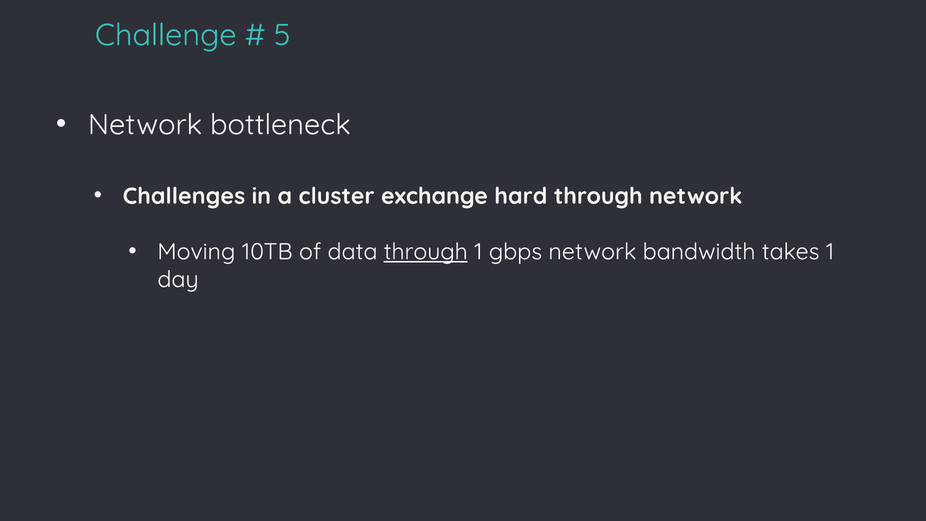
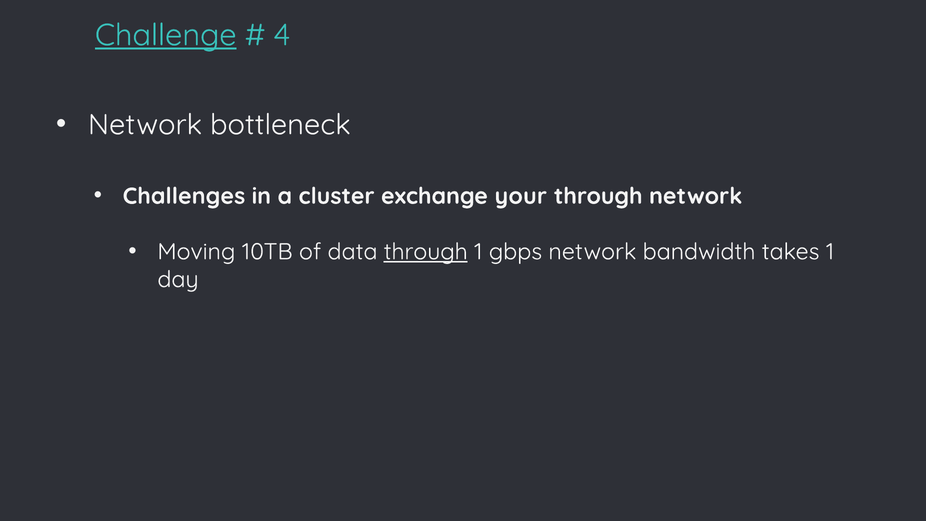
Challenge underline: none -> present
5: 5 -> 4
hard: hard -> your
